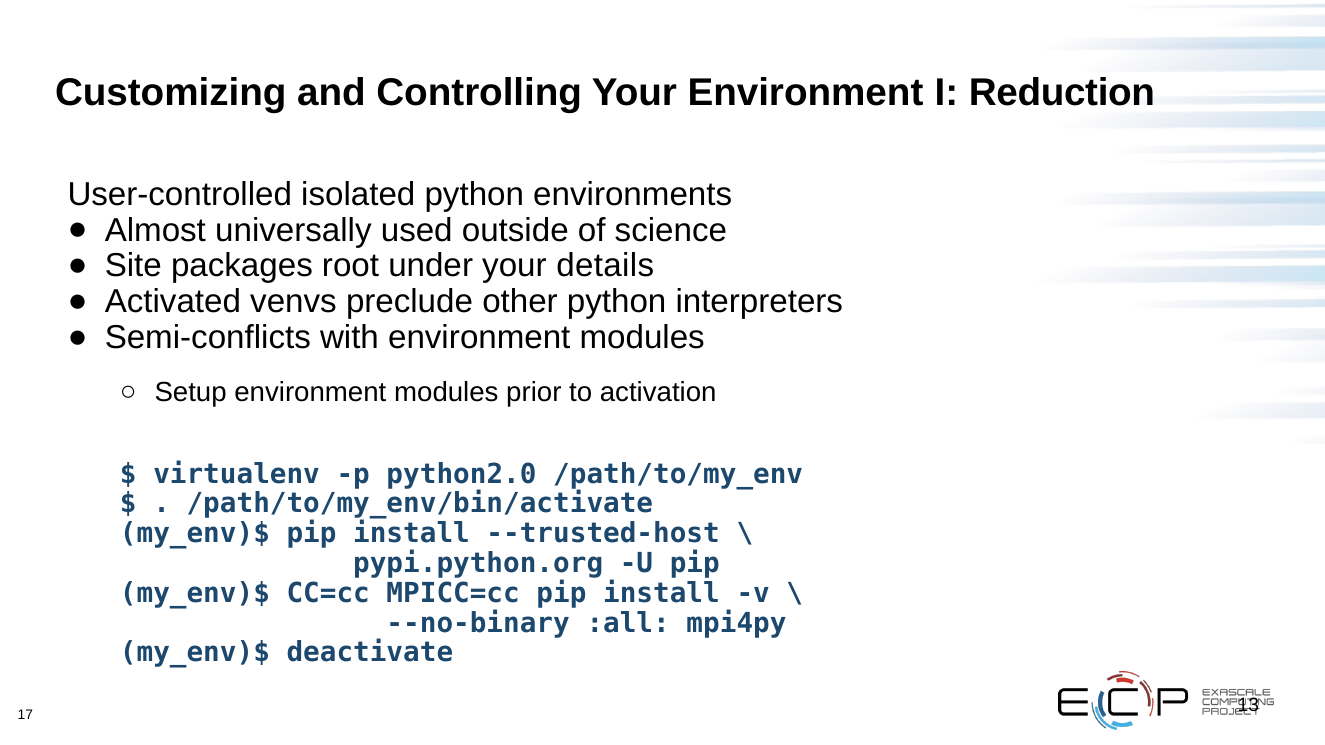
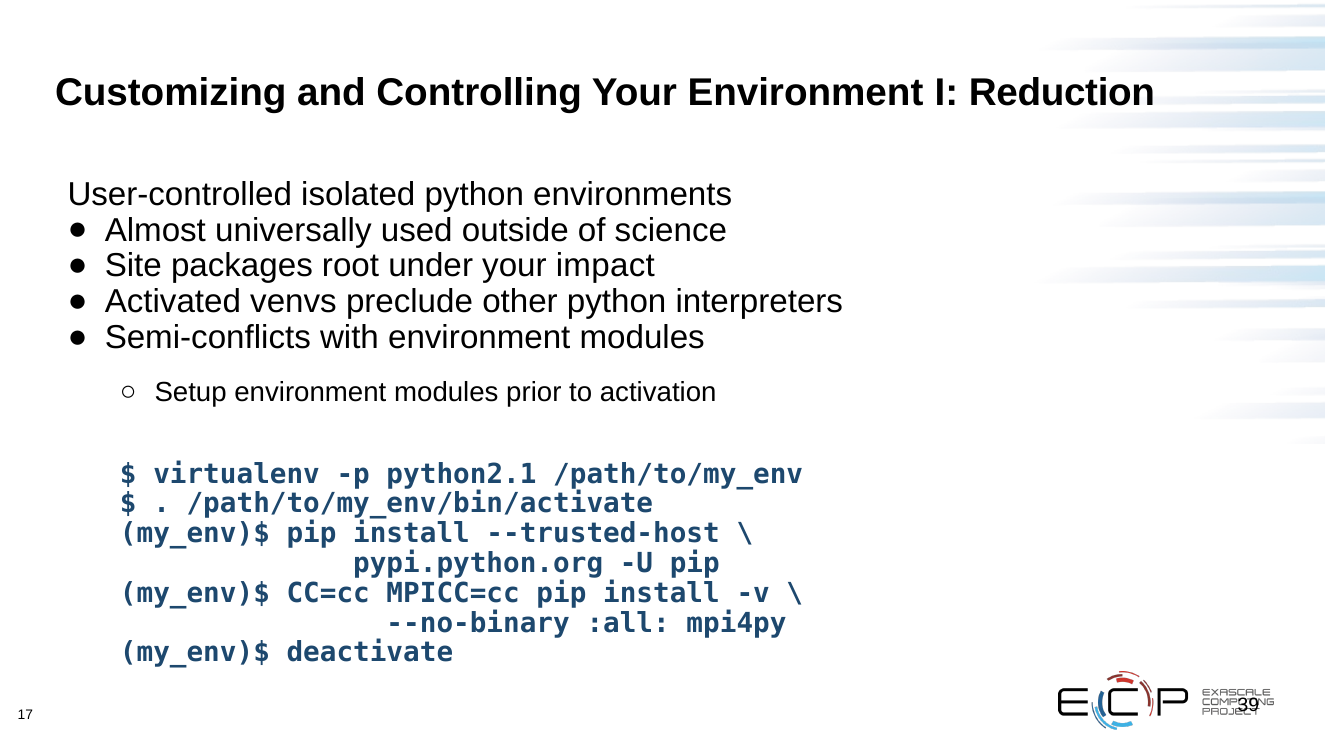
details: details -> impact
python2.0: python2.0 -> python2.1
13: 13 -> 39
